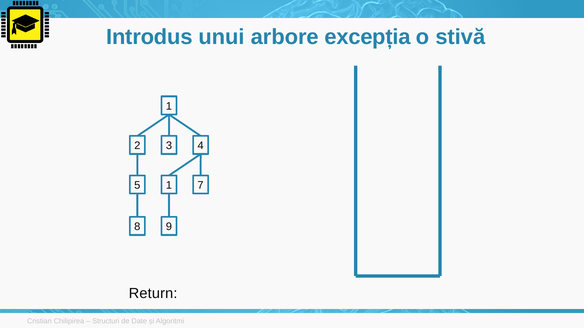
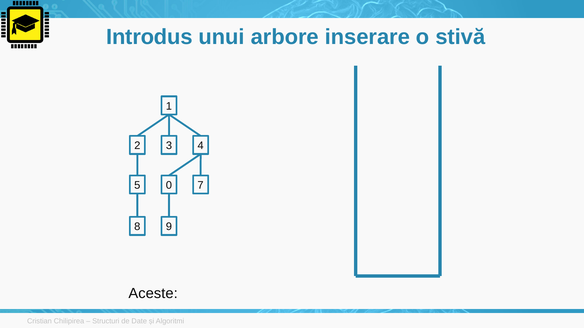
excepția: excepția -> inserare
5 1: 1 -> 0
Return: Return -> Aceste
